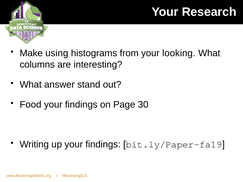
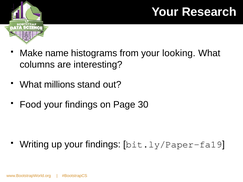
using: using -> name
answer: answer -> millions
